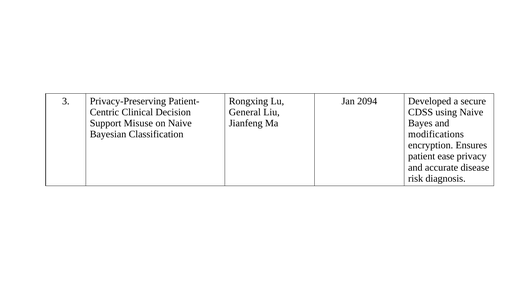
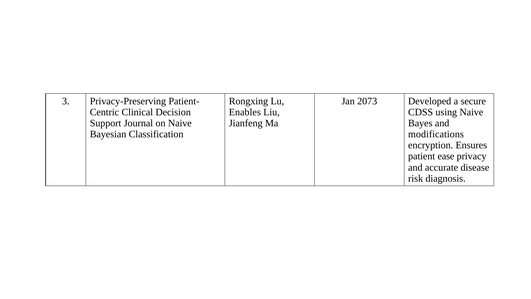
2094: 2094 -> 2073
General: General -> Enables
Misuse: Misuse -> Journal
